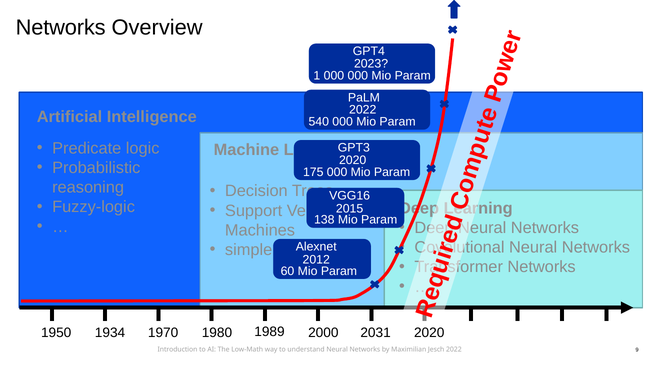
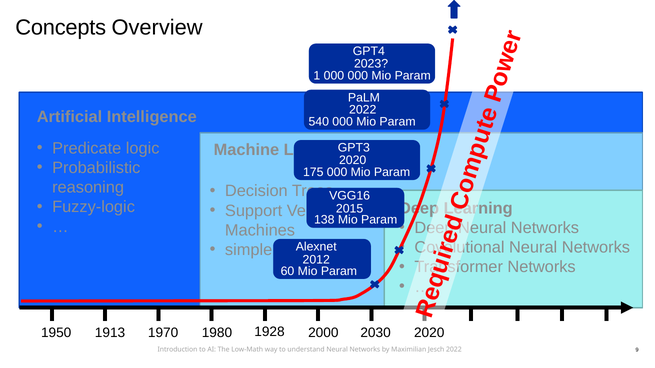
Networks at (61, 27): Networks -> Concepts
1934: 1934 -> 1913
1989: 1989 -> 1928
2031: 2031 -> 2030
